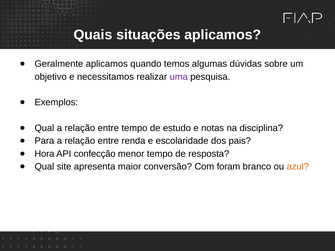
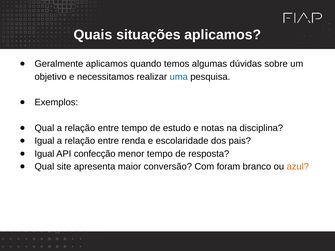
uma colour: purple -> blue
Para at (44, 141): Para -> Igual
Hora at (44, 154): Hora -> Igual
